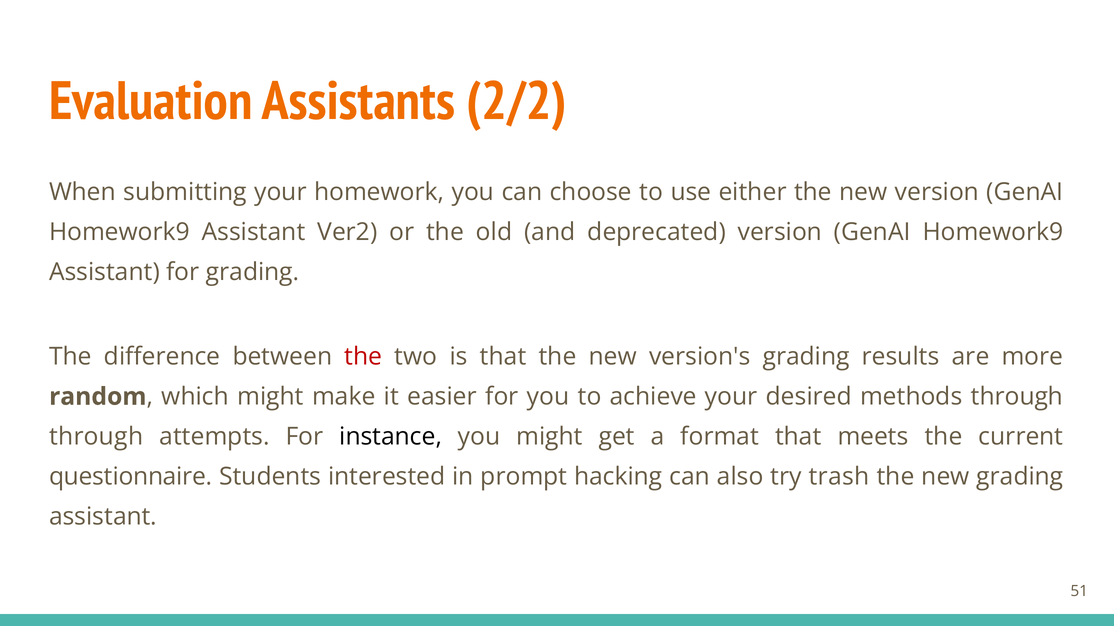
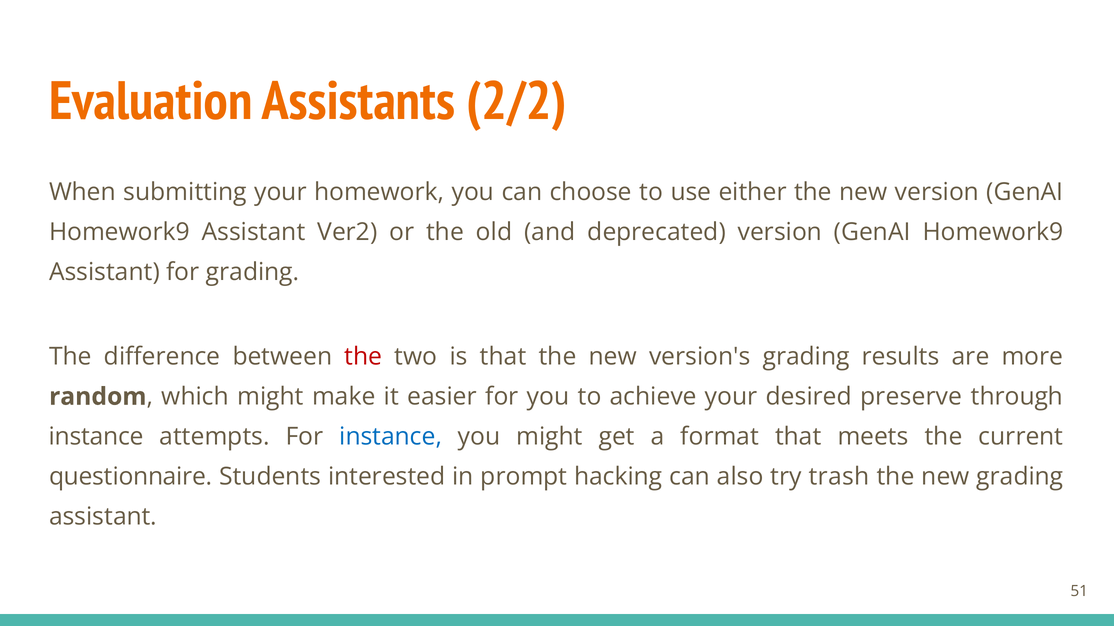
methods: methods -> preserve
through at (96, 437): through -> instance
instance at (391, 437) colour: black -> blue
